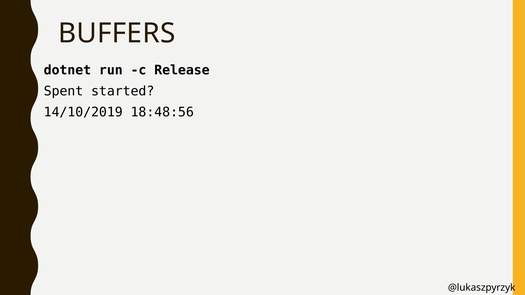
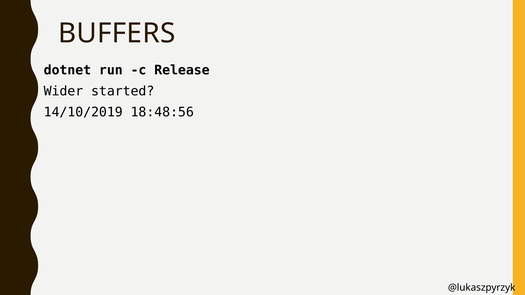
Spent: Spent -> Wider
